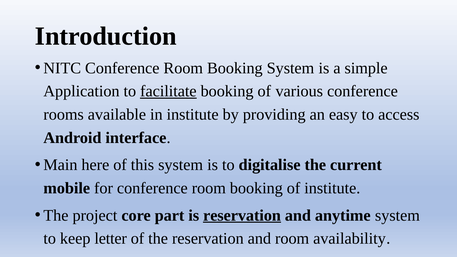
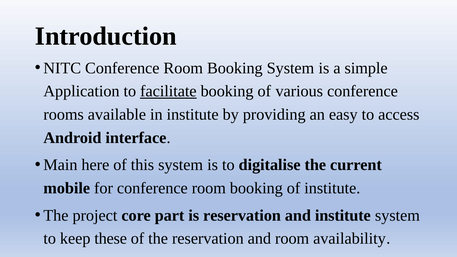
reservation at (242, 215) underline: present -> none
and anytime: anytime -> institute
letter: letter -> these
